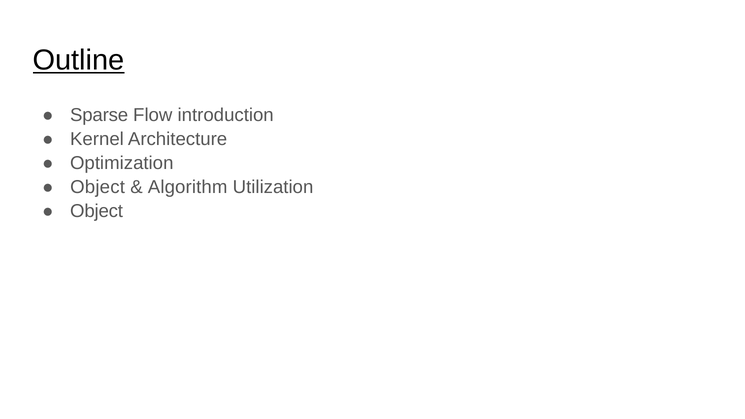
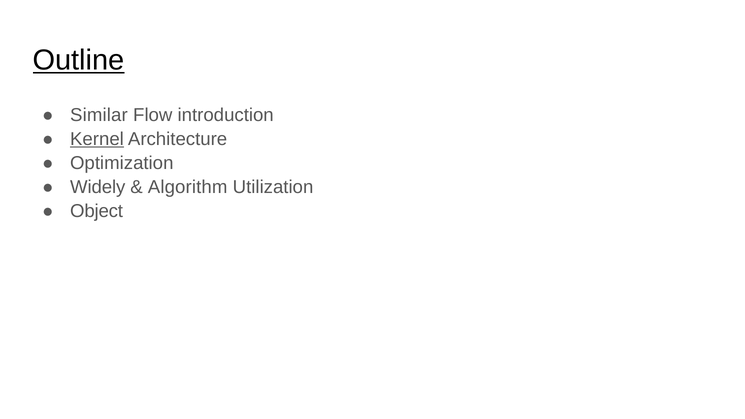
Sparse: Sparse -> Similar
Kernel underline: none -> present
Object at (98, 187): Object -> Widely
